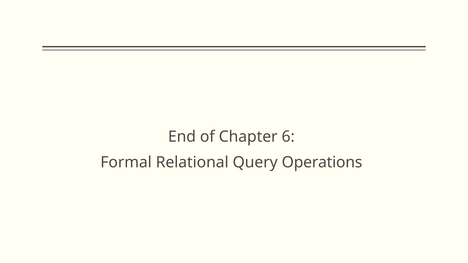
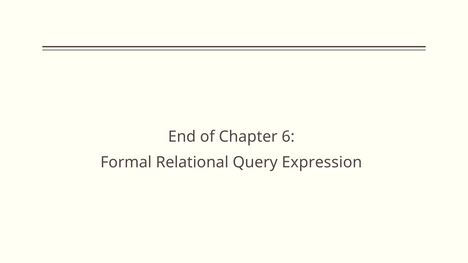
Operations: Operations -> Expression
